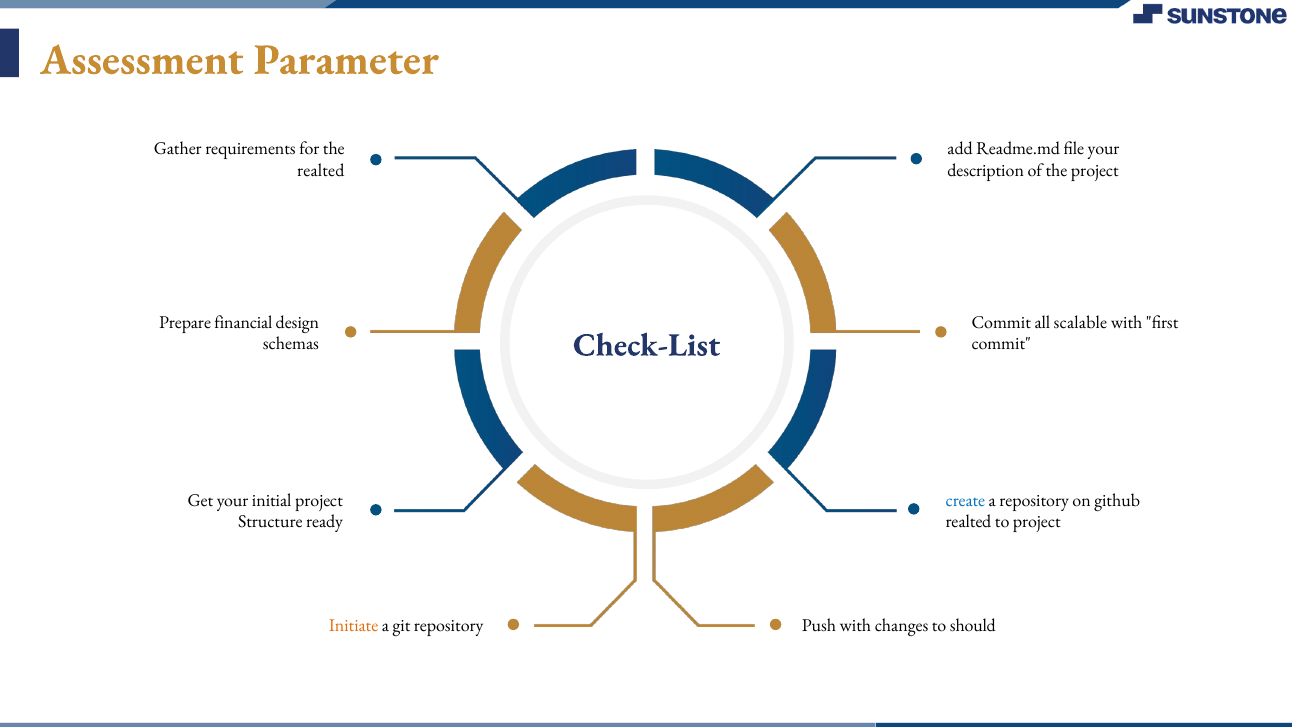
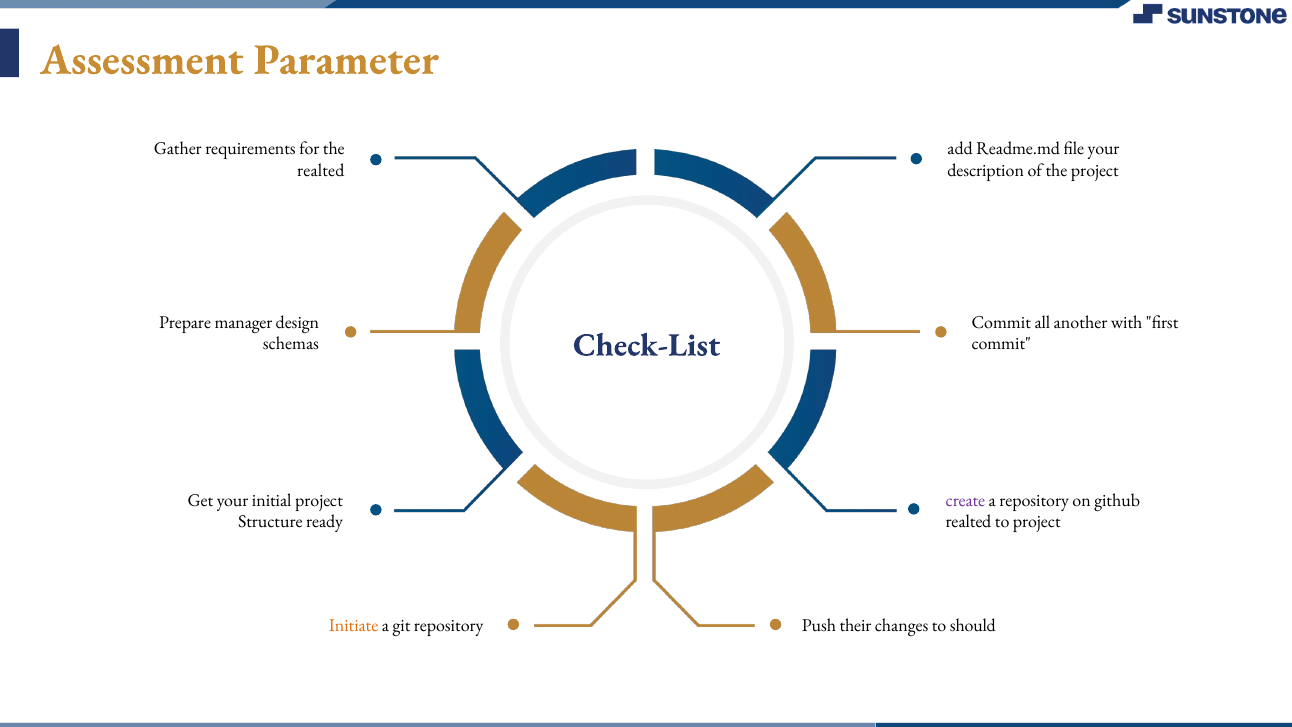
financial: financial -> manager
scalable: scalable -> another
create colour: blue -> purple
Push with: with -> their
